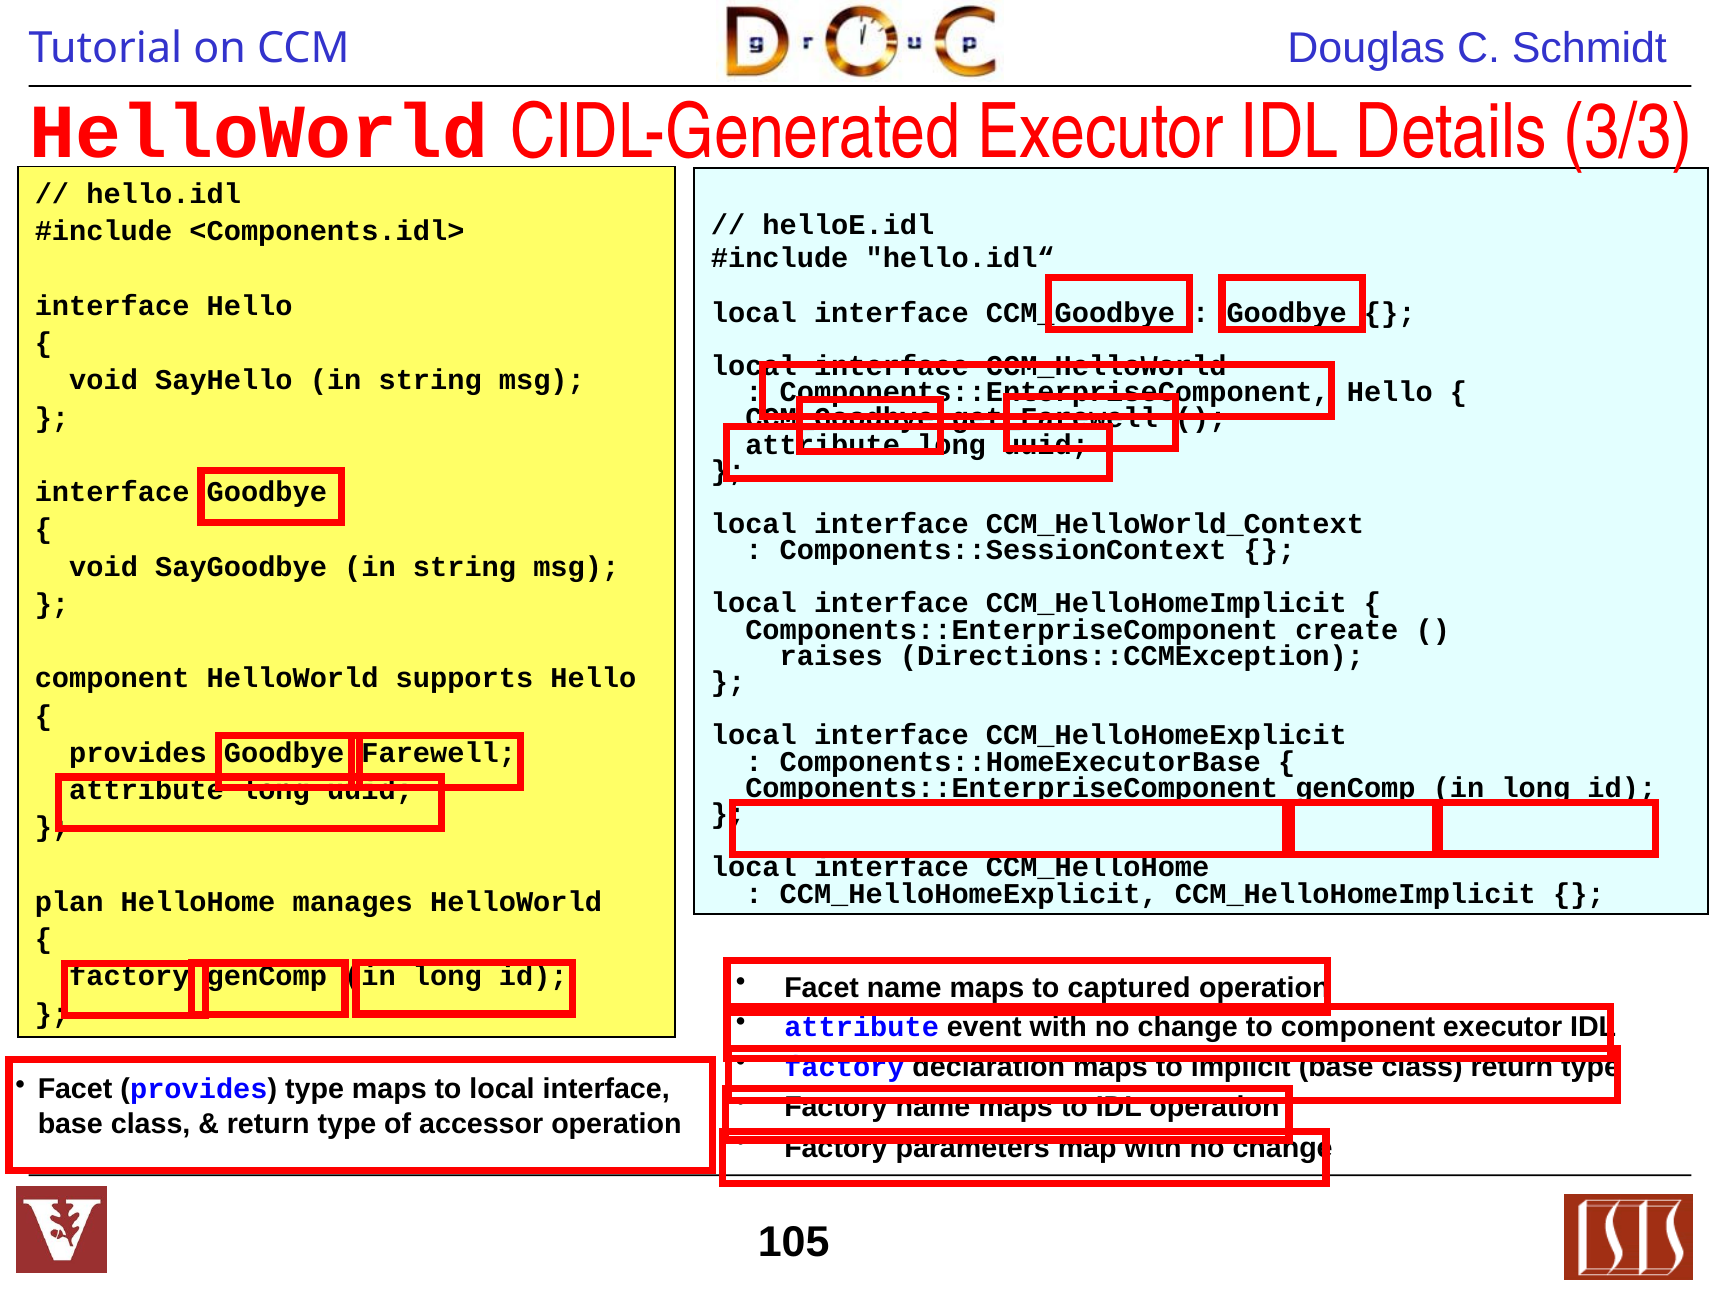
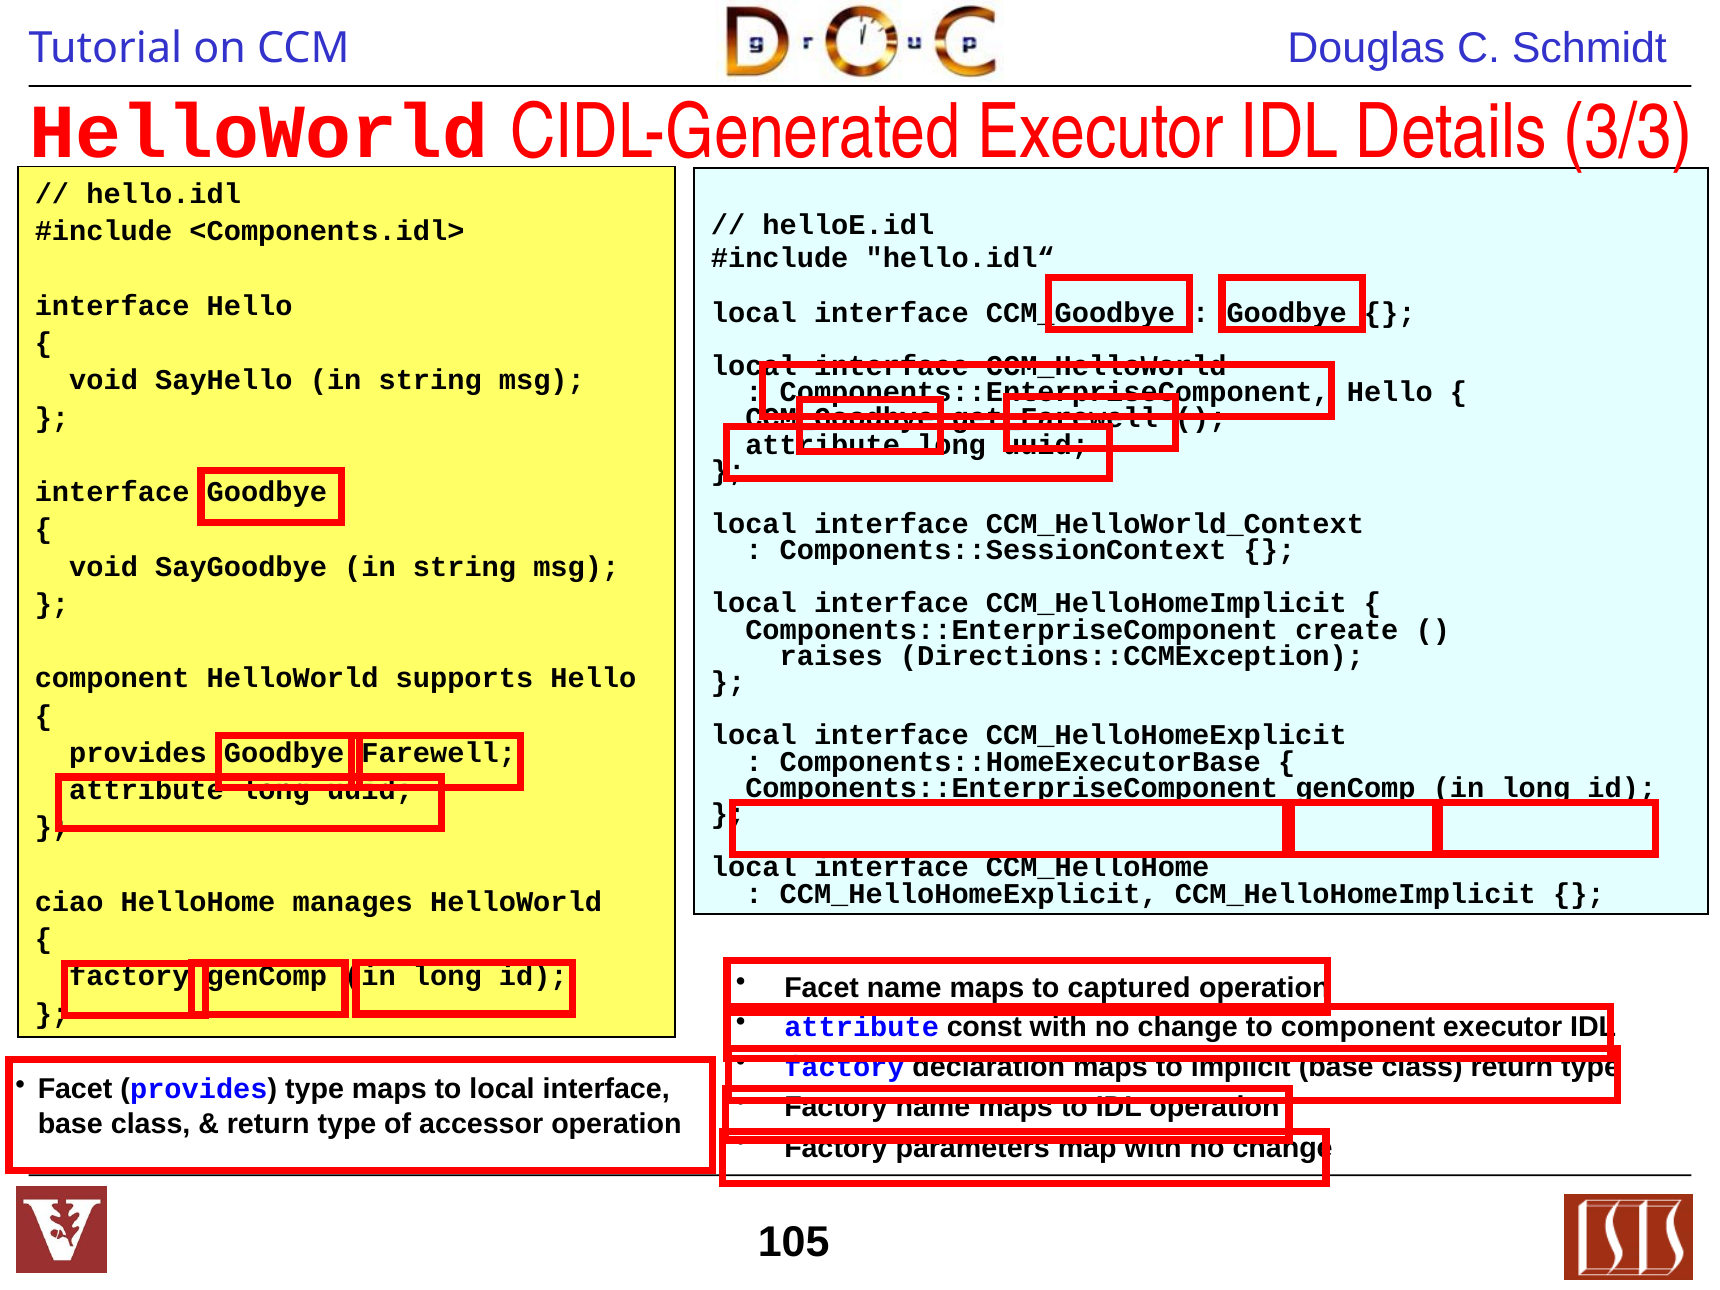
plan: plan -> ciao
event: event -> const
